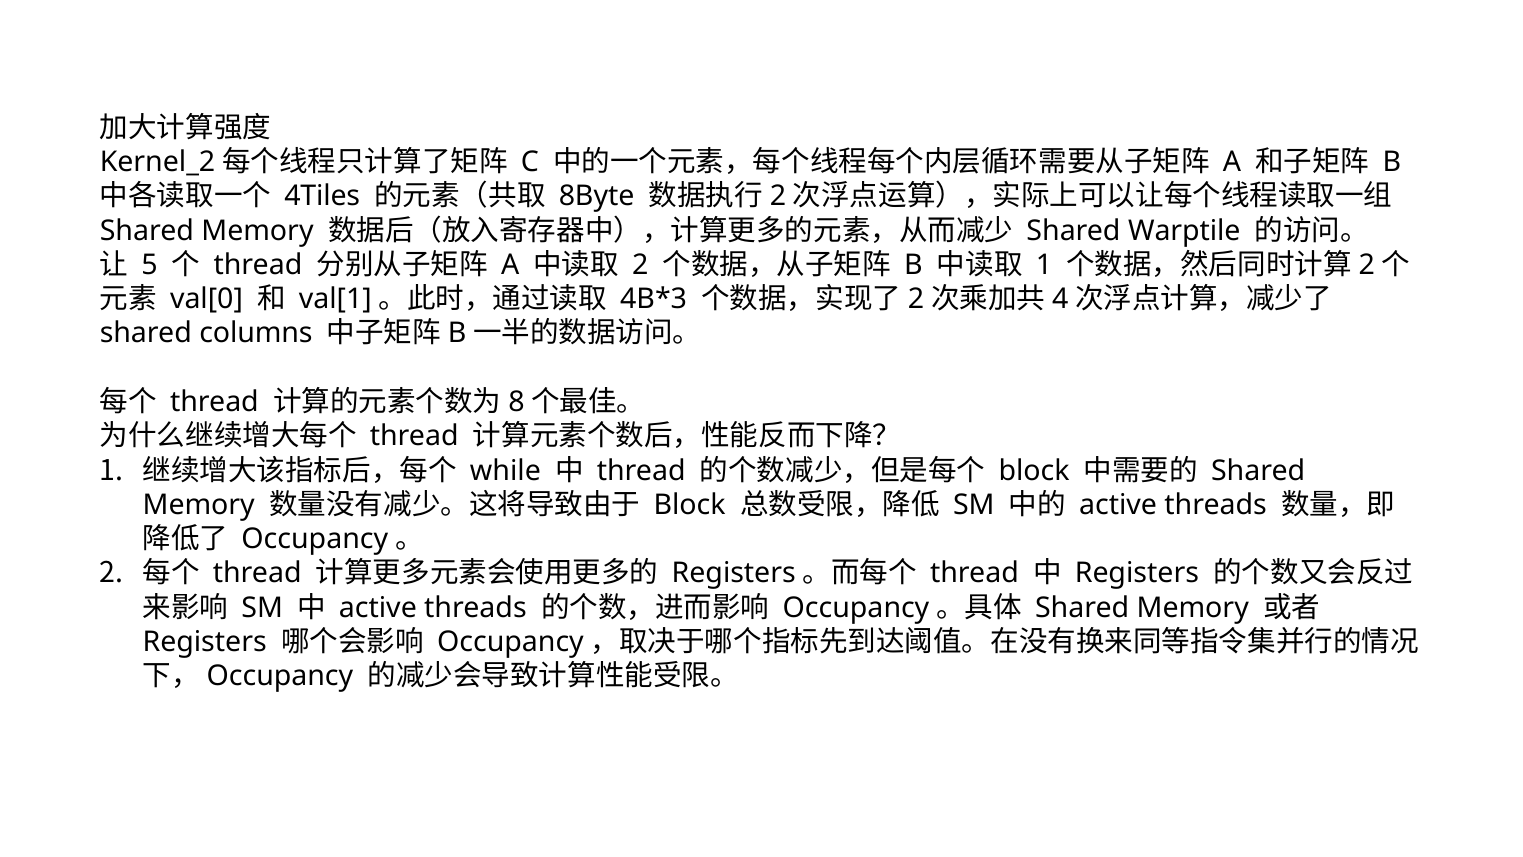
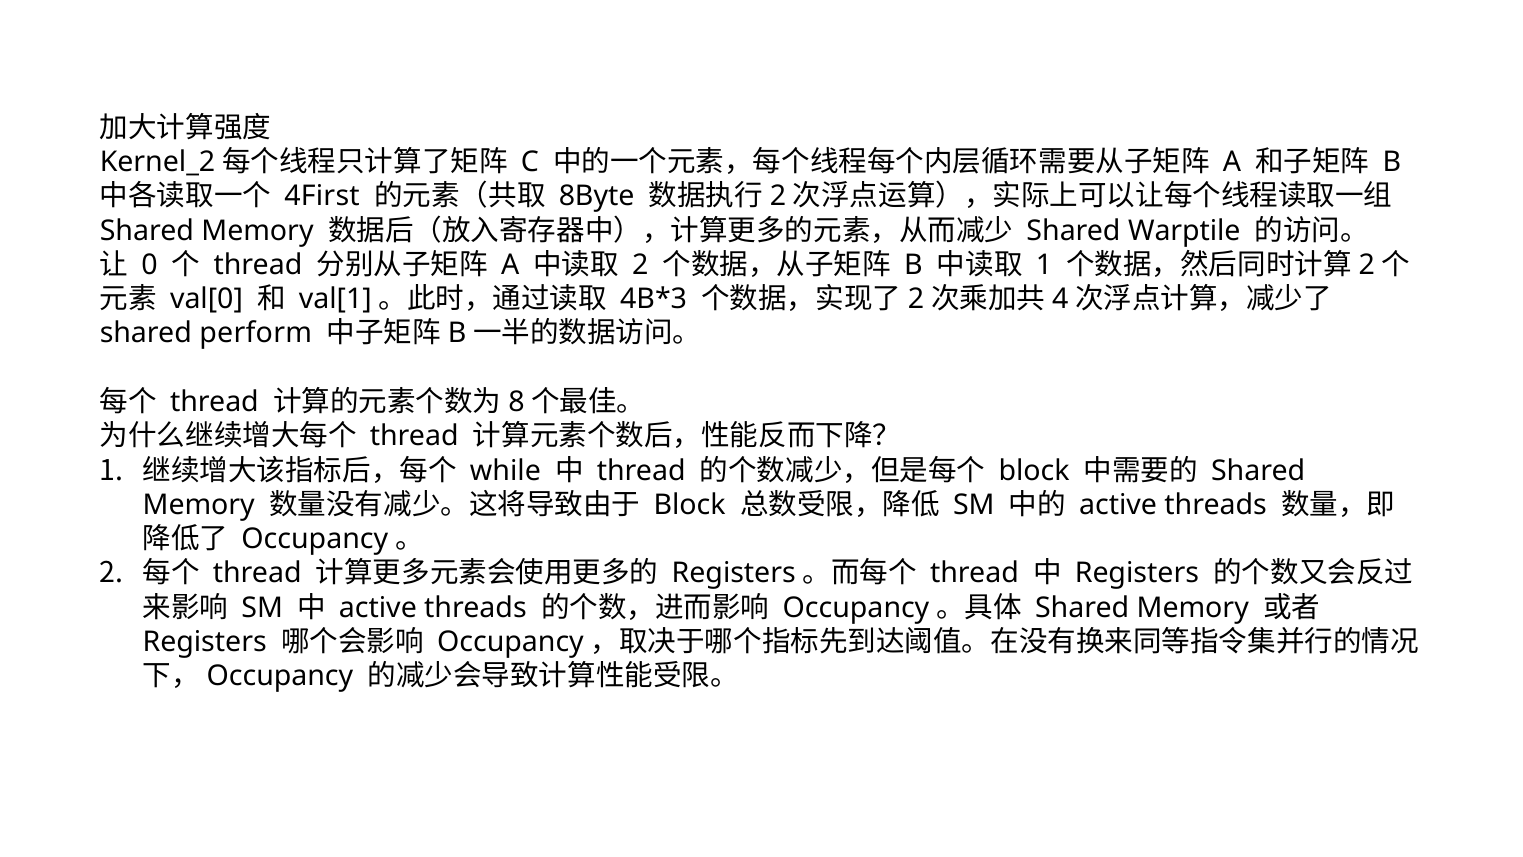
4Tiles: 4Tiles -> 4First
5: 5 -> 0
columns: columns -> perform
